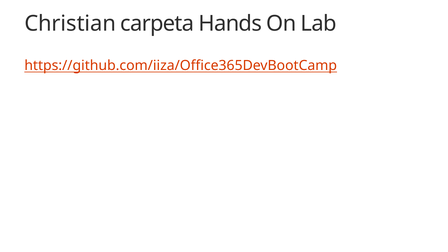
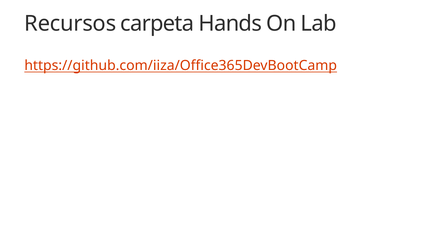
Christian: Christian -> Recursos
